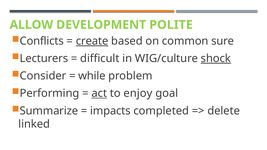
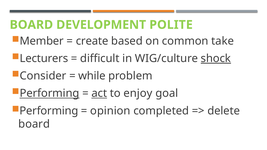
ALLOW at (31, 25): ALLOW -> BOARD
Conflicts: Conflicts -> Member
create underline: present -> none
sure: sure -> take
Performing at (50, 93) underline: none -> present
Summarize at (49, 111): Summarize -> Performing
impacts: impacts -> opinion
linked at (34, 124): linked -> board
